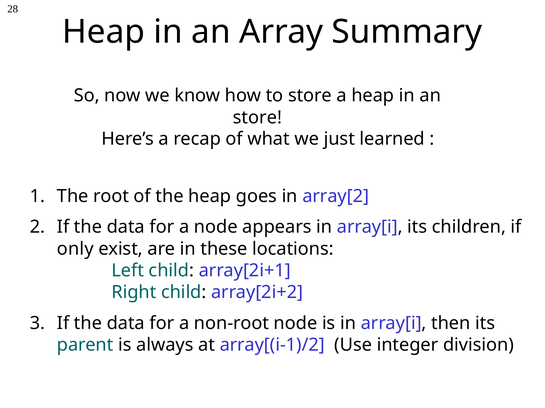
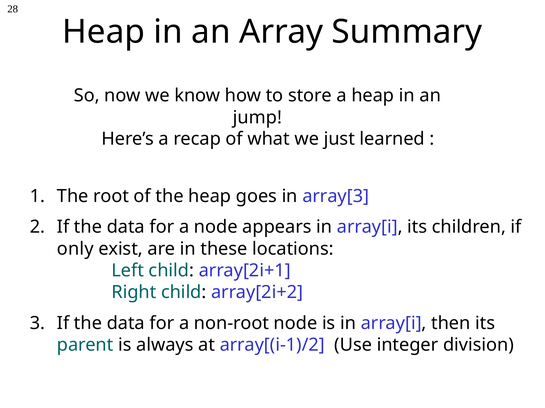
store at (257, 118): store -> jump
array[2: array[2 -> array[3
